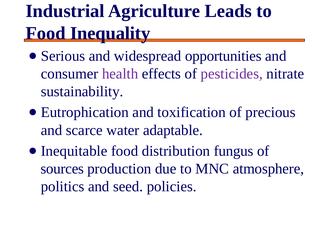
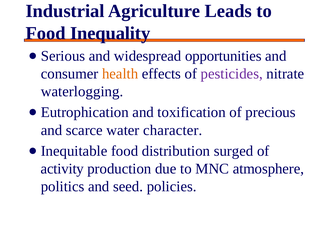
health colour: purple -> orange
sustainability: sustainability -> waterlogging
adaptable: adaptable -> character
fungus: fungus -> surged
sources: sources -> activity
